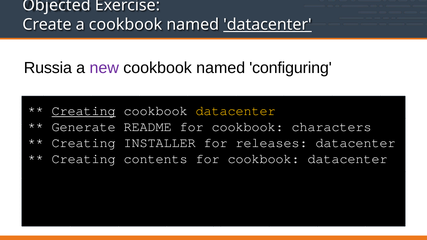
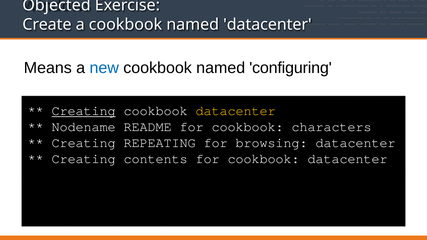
datacenter at (267, 25) underline: present -> none
Russia: Russia -> Means
new colour: purple -> blue
Generate: Generate -> Nodename
INSTALLER: INSTALLER -> REPEATING
releases: releases -> browsing
